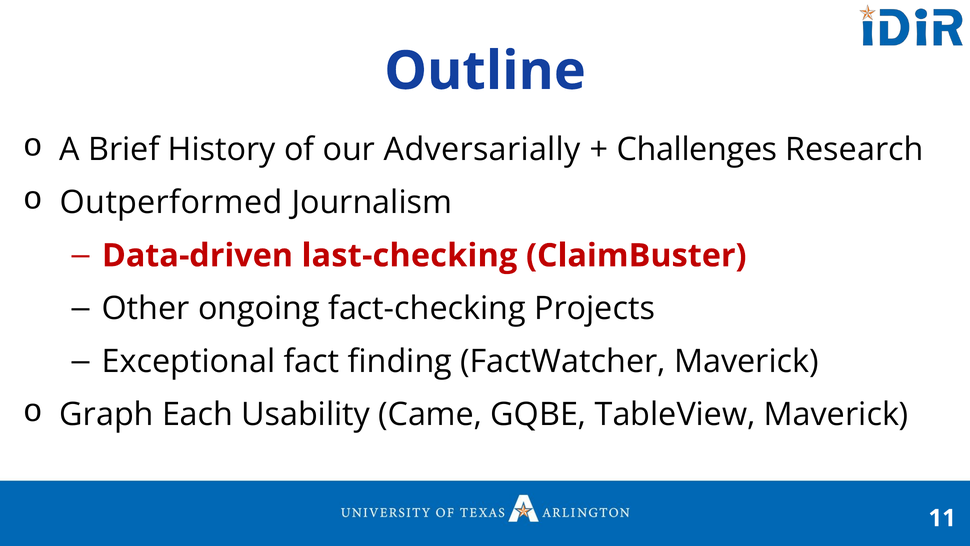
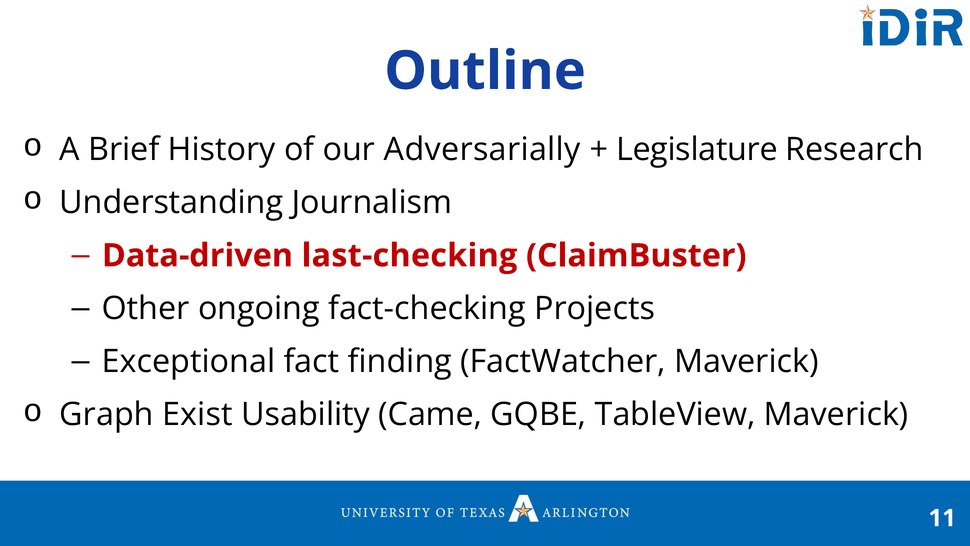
Challenges: Challenges -> Legislature
Outperformed: Outperformed -> Understanding
Each: Each -> Exist
